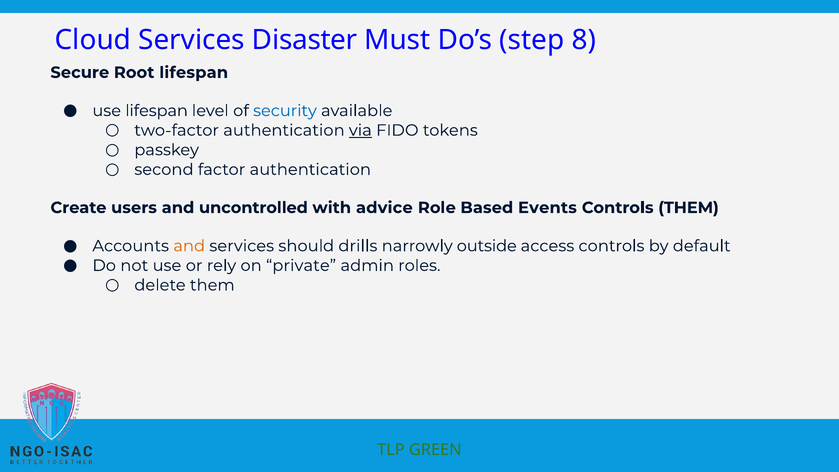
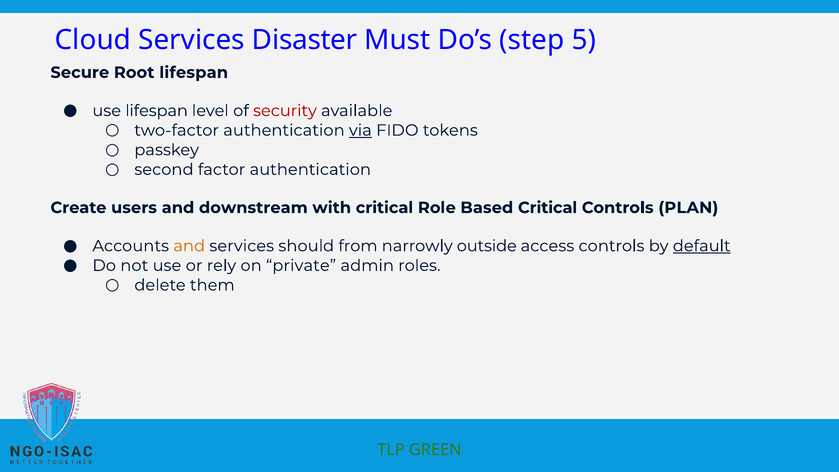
8: 8 -> 5
security colour: blue -> red
uncontrolled: uncontrolled -> downstream
with advice: advice -> critical
Based Events: Events -> Critical
Controls THEM: THEM -> PLAN
drills: drills -> from
default underline: none -> present
